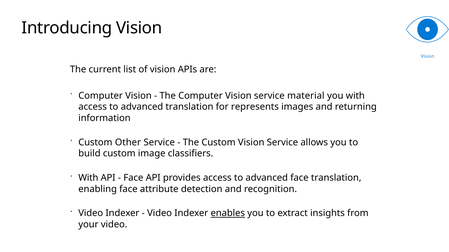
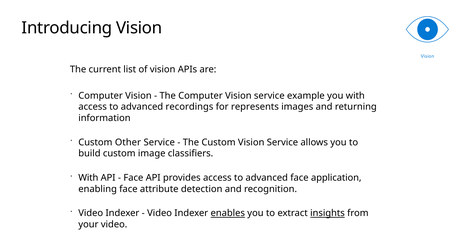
material: material -> example
advanced translation: translation -> recordings
face translation: translation -> application
insights underline: none -> present
